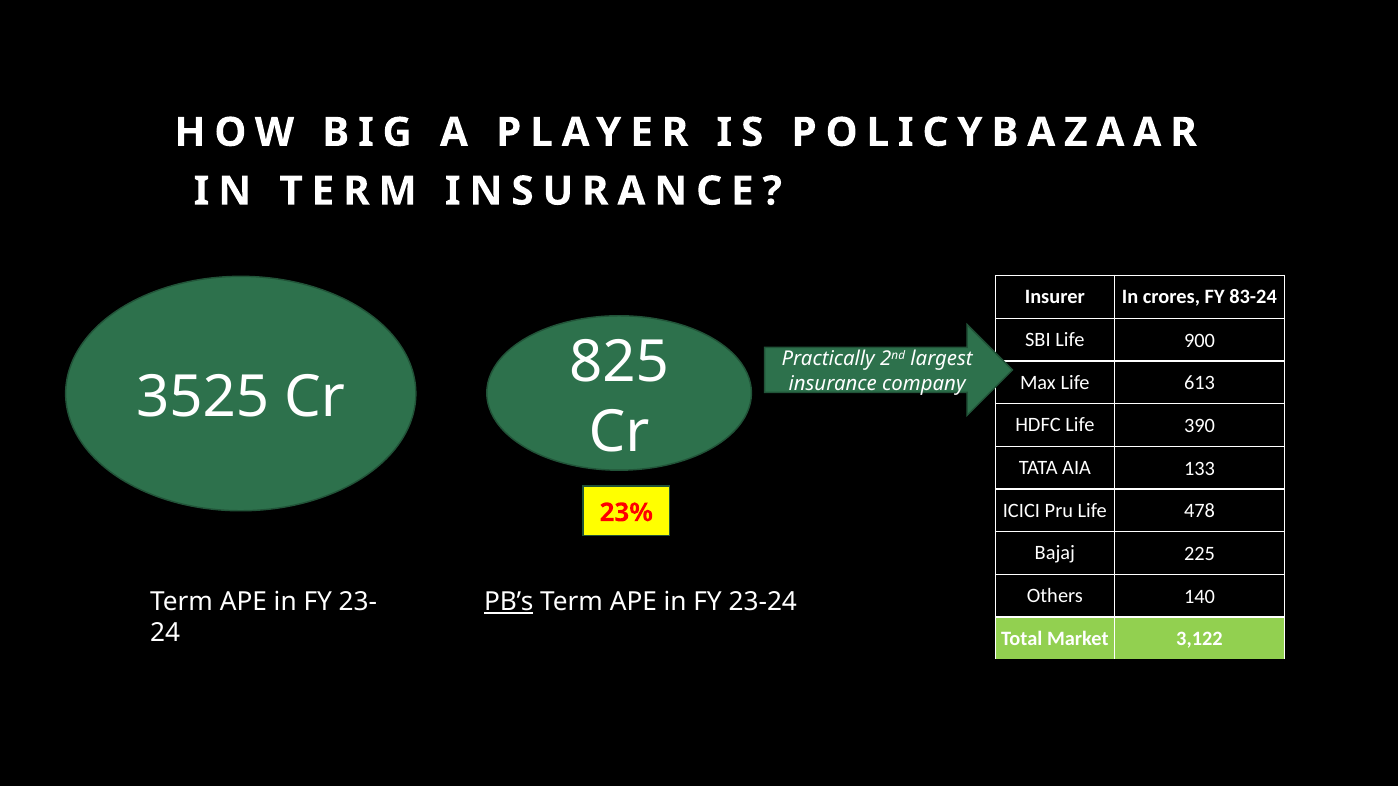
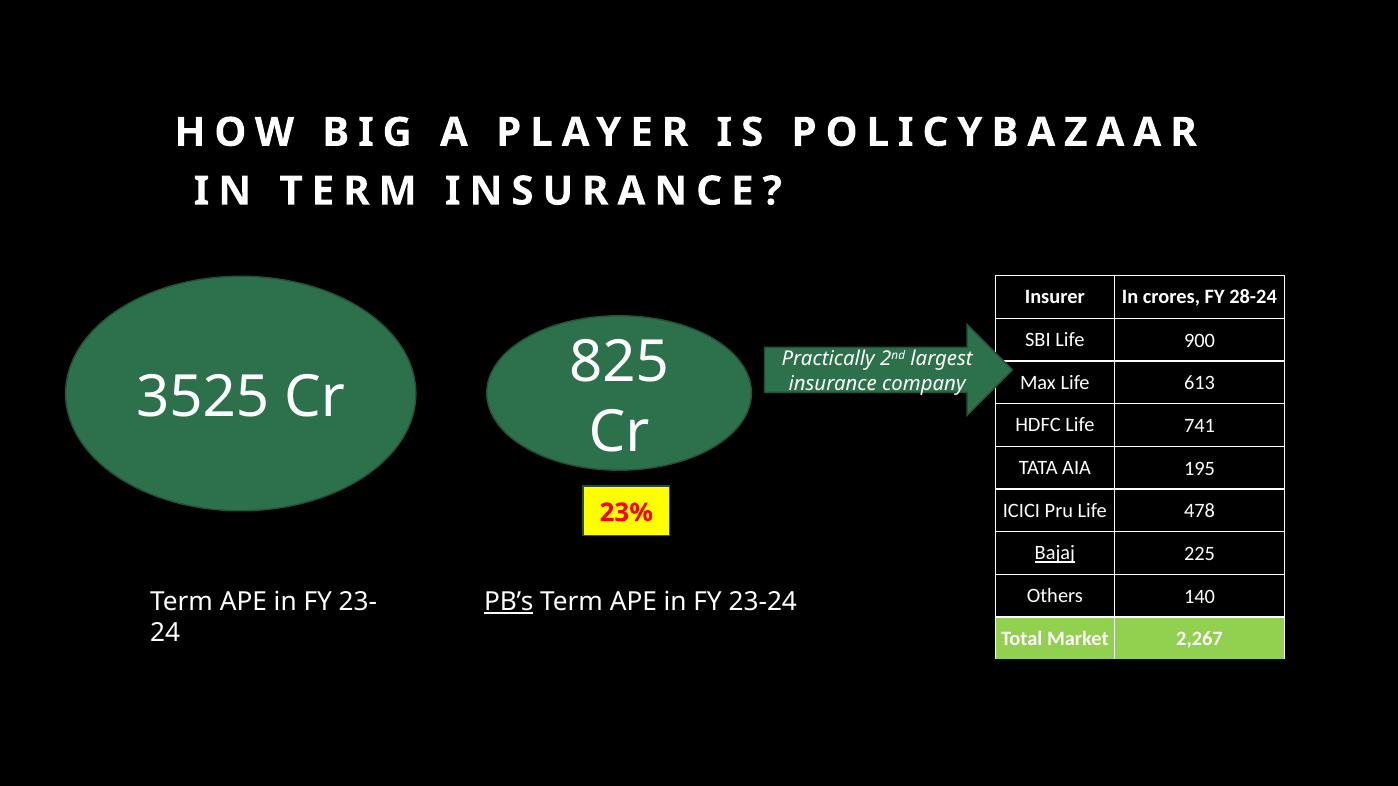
83-24: 83-24 -> 28-24
390: 390 -> 741
133: 133 -> 195
Bajaj underline: none -> present
3,122: 3,122 -> 2,267
